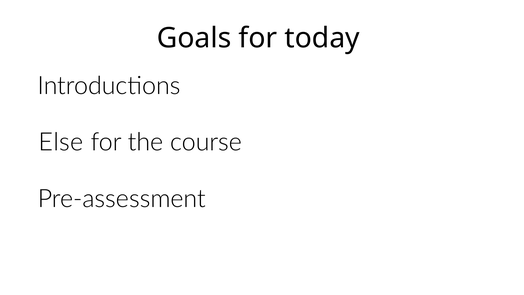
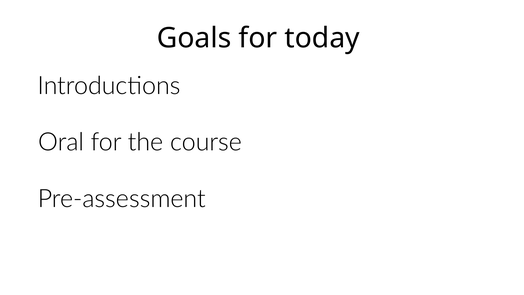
Else: Else -> Oral
